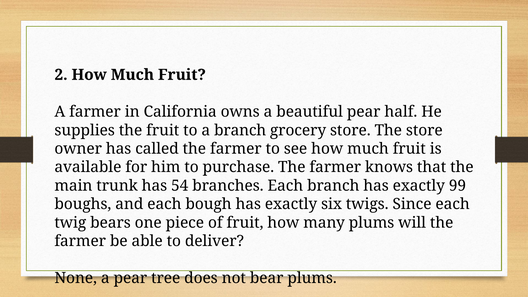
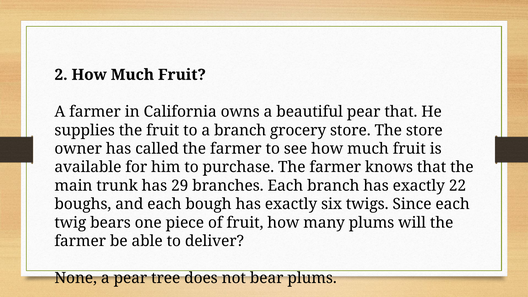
pear half: half -> that
54: 54 -> 29
99: 99 -> 22
